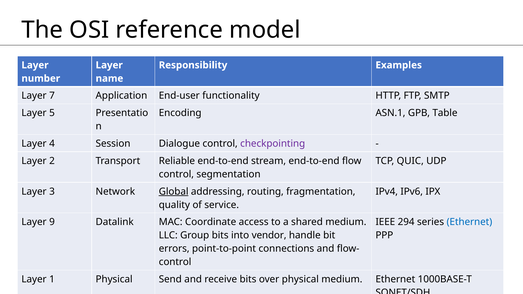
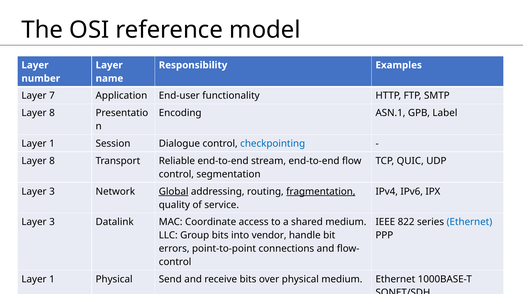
5 at (52, 113): 5 -> 8
Table: Table -> Label
4 at (52, 144): 4 -> 1
checkpointing colour: purple -> blue
2 at (52, 161): 2 -> 8
fragmentation underline: none -> present
9 at (52, 222): 9 -> 3
294: 294 -> 822
